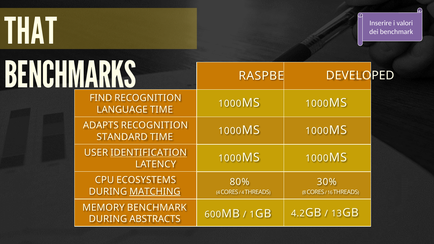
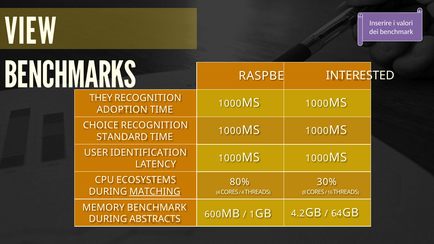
THAT: THAT -> VIEW
DEVELOPED: DEVELOPED -> INTERESTED
FIND: FIND -> THEY
LANGUAGE: LANGUAGE -> ADOPTION
ADAPTS: ADAPTS -> CHOICE
IDENTIFICATION underline: present -> none
13: 13 -> 64
